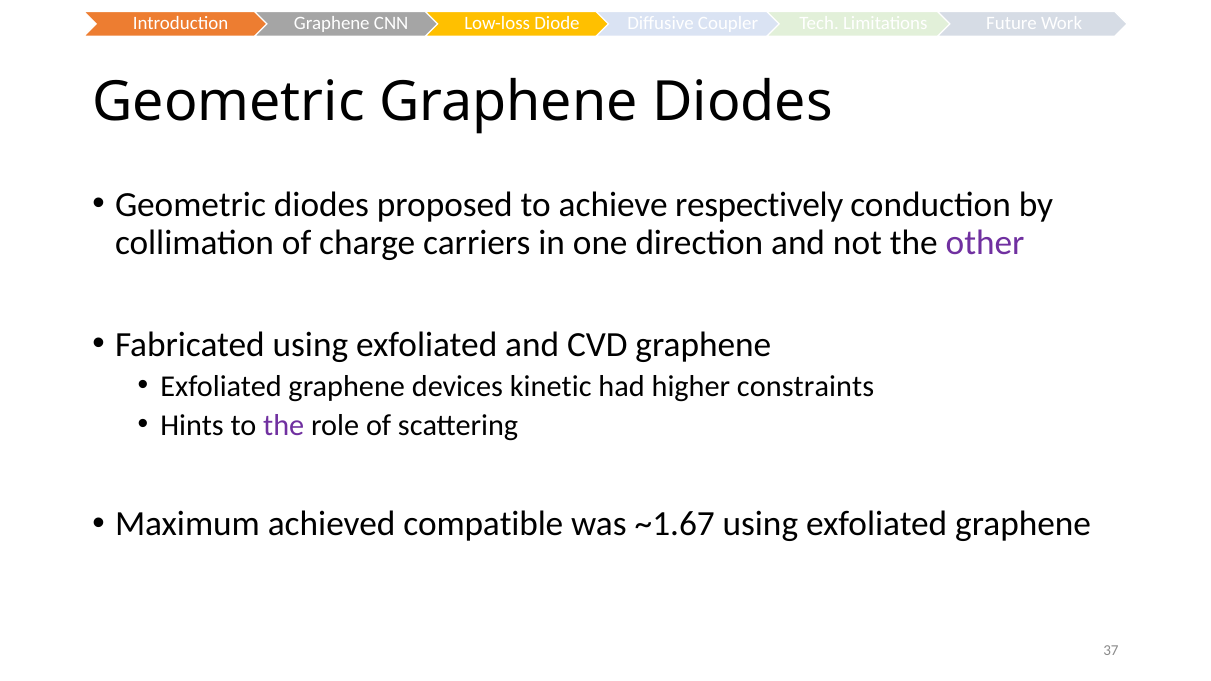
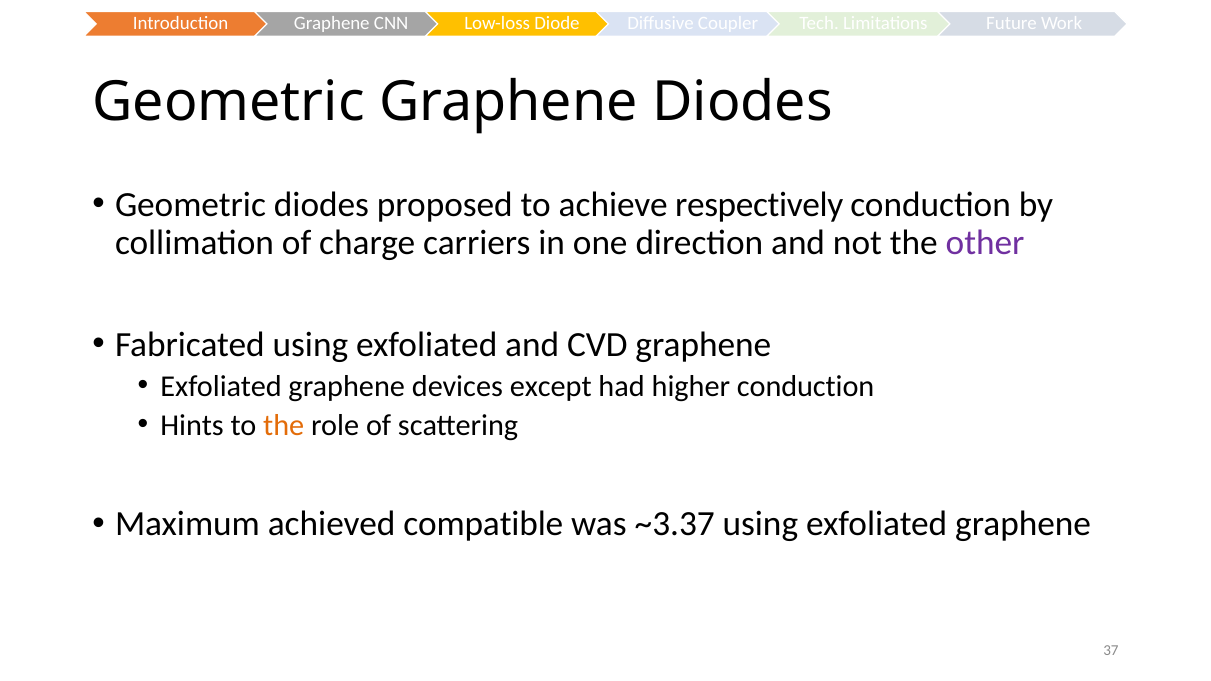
kinetic: kinetic -> except
higher constraints: constraints -> conduction
the at (284, 425) colour: purple -> orange
~1.67: ~1.67 -> ~3.37
